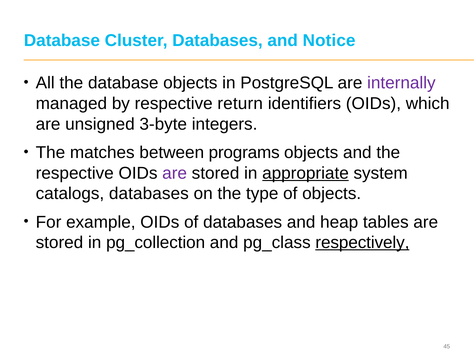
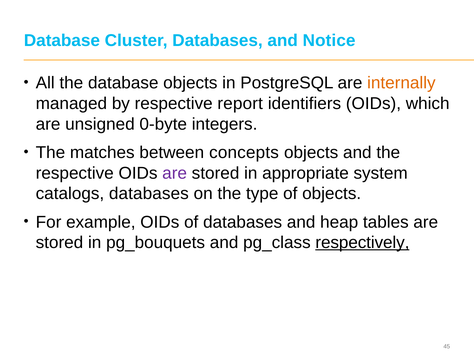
internally colour: purple -> orange
return: return -> report
3-byte: 3-byte -> 0-byte
programs: programs -> concepts
appropriate underline: present -> none
pg_collection: pg_collection -> pg_bouquets
